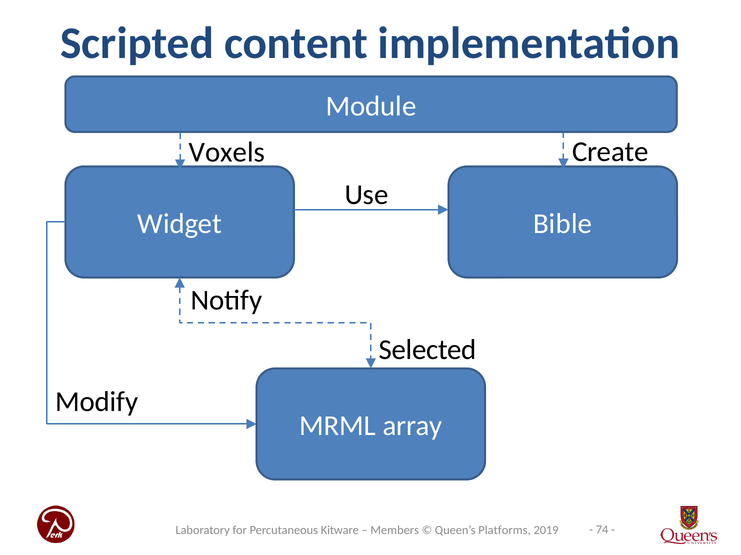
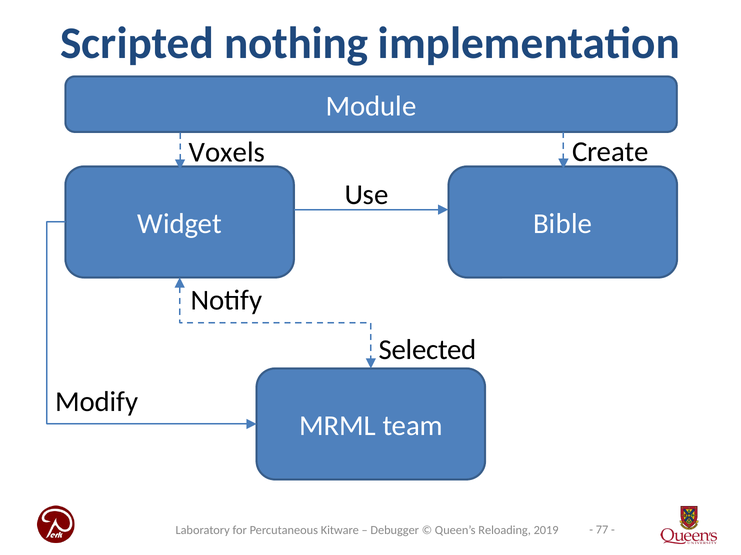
content: content -> nothing
array: array -> team
74: 74 -> 77
Members: Members -> Debugger
Platforms: Platforms -> Reloading
